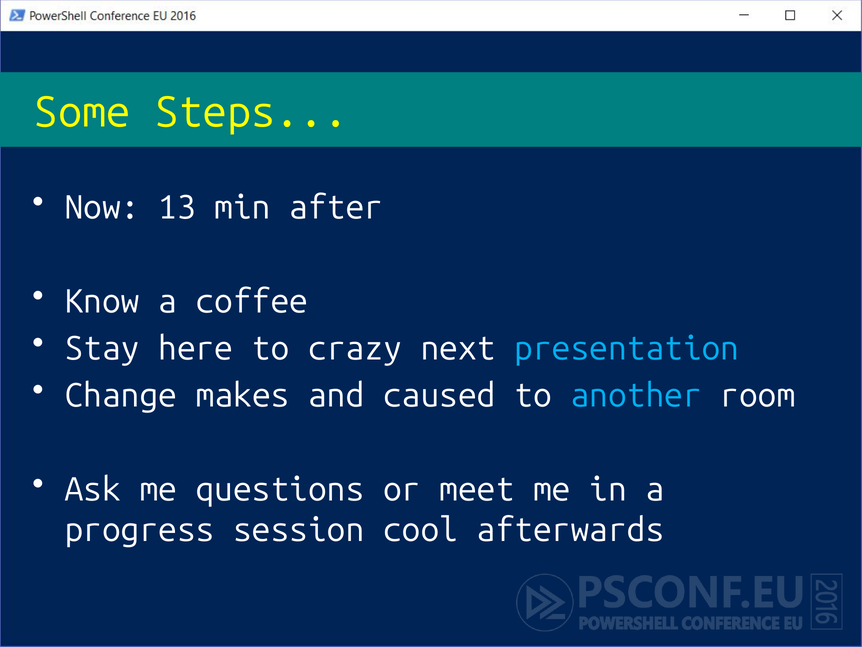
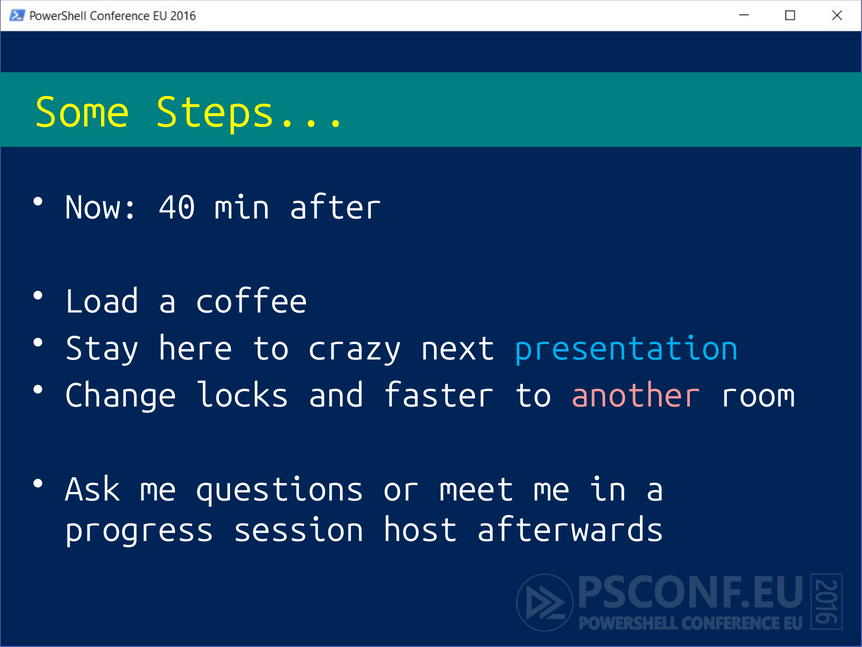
13: 13 -> 40
Know: Know -> Load
makes: makes -> locks
caused: caused -> faster
another colour: light blue -> pink
cool: cool -> host
